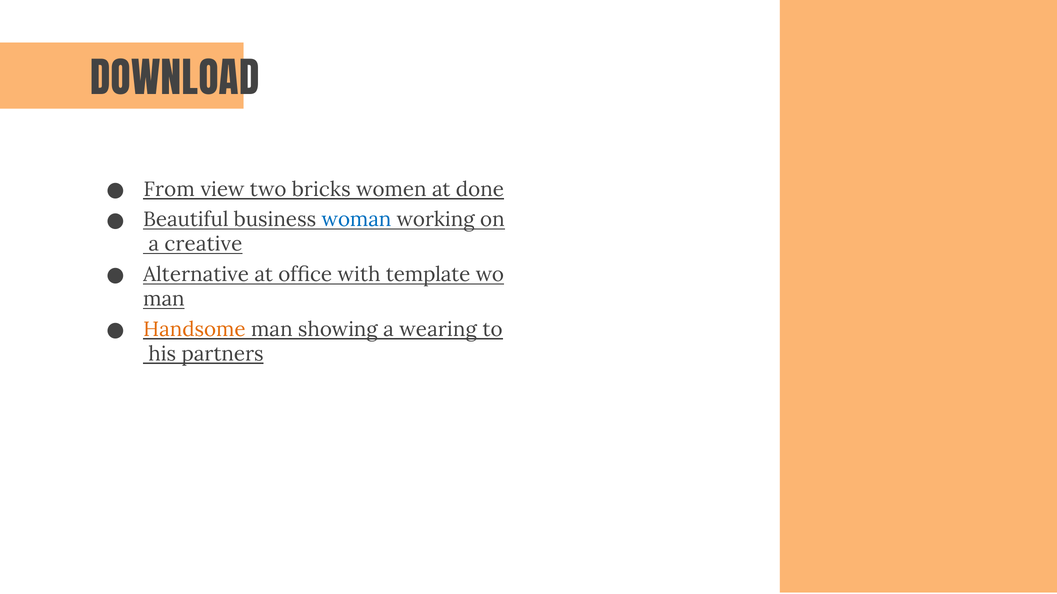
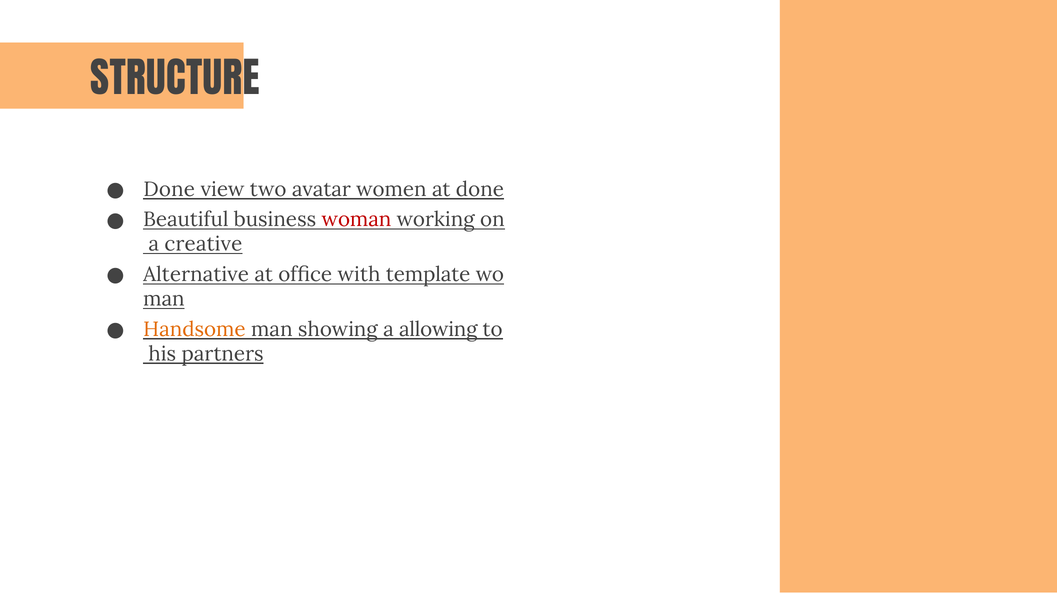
DOWNLOAD: DOWNLOAD -> STRUCTURE
From at (169, 189): From -> Done
bricks: bricks -> avatar
woman colour: blue -> red
wearing: wearing -> allowing
